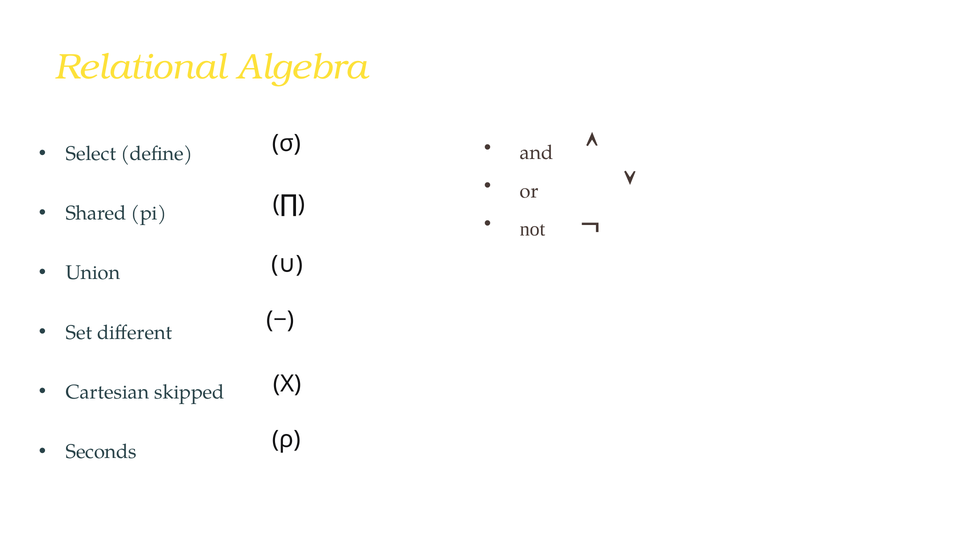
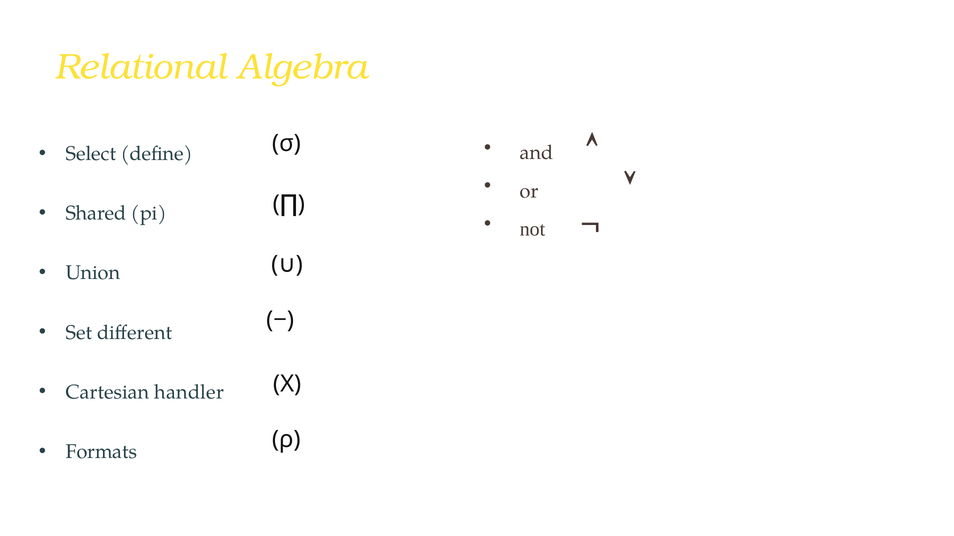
skipped: skipped -> handler
Seconds: Seconds -> Formats
